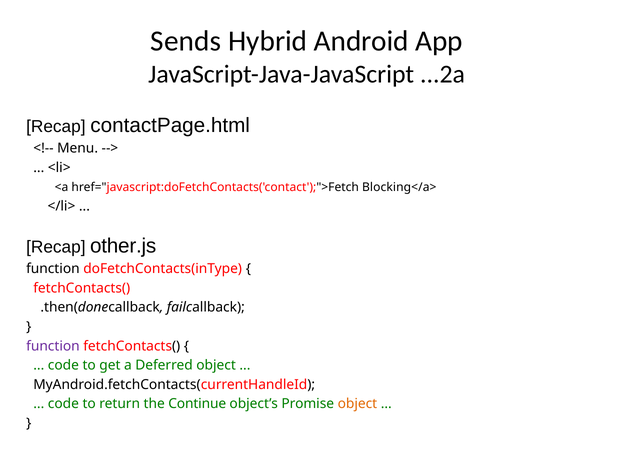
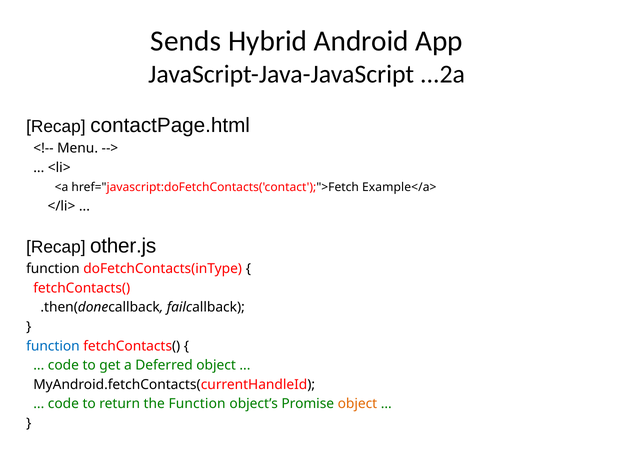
Blocking</a>: Blocking</a> -> Example</a>
function at (53, 346) colour: purple -> blue
the Continue: Continue -> Function
